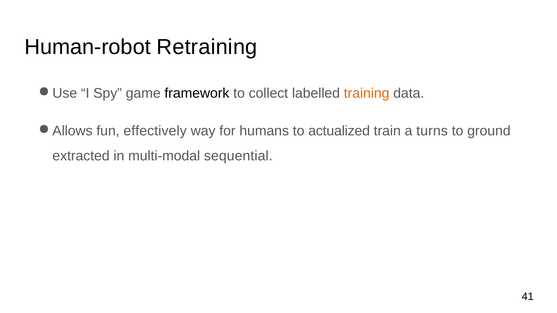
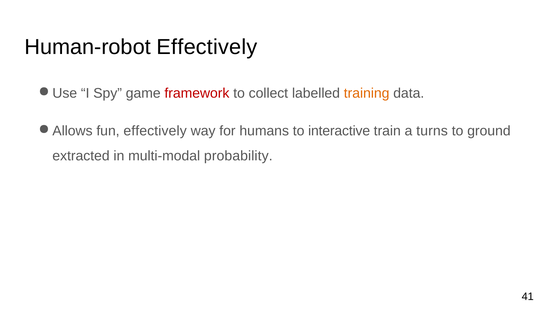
Human-robot Retraining: Retraining -> Effectively
framework colour: black -> red
actualized: actualized -> interactive
sequential: sequential -> probability
